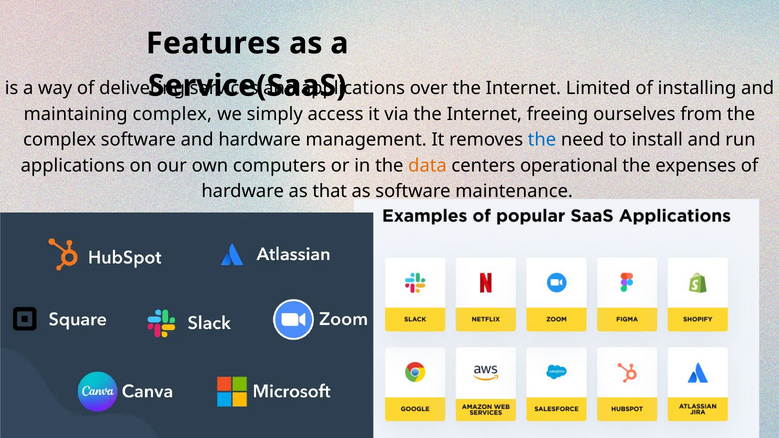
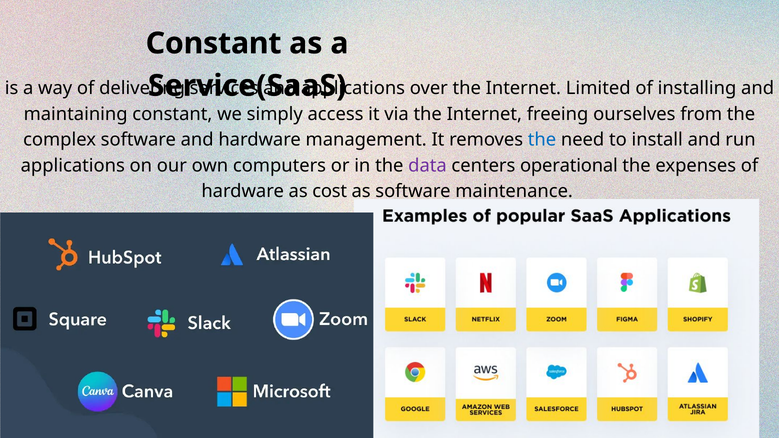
Features at (213, 43): Features -> Constant
maintaining complex: complex -> constant
data colour: orange -> purple
that: that -> cost
